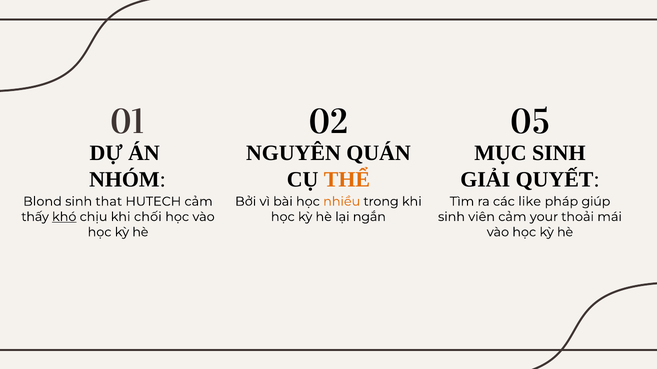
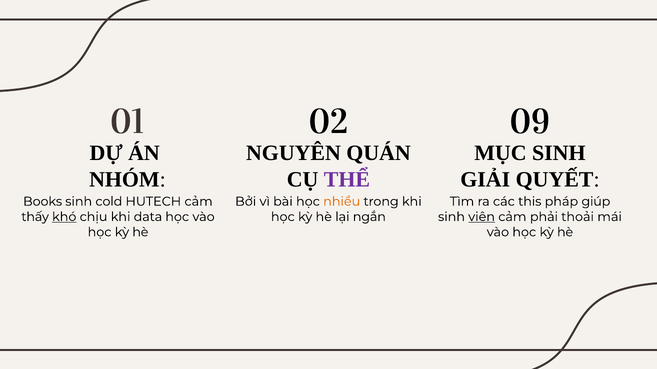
05: 05 -> 09
THỂ colour: orange -> purple
Blond: Blond -> Books
that: that -> cold
like: like -> this
chối: chối -> data
viên underline: none -> present
your: your -> phải
